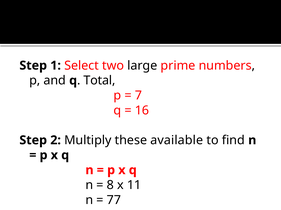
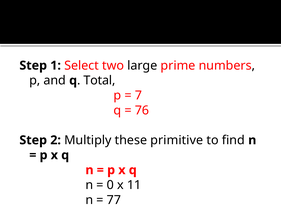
16: 16 -> 76
available: available -> primitive
8: 8 -> 0
